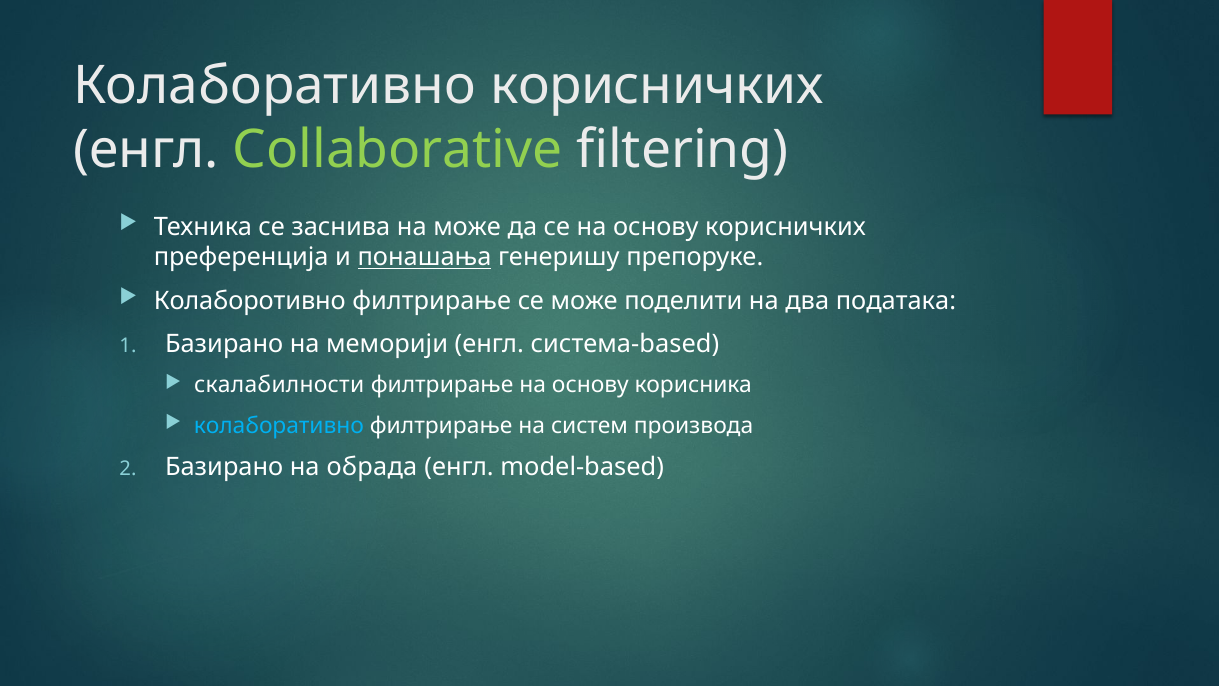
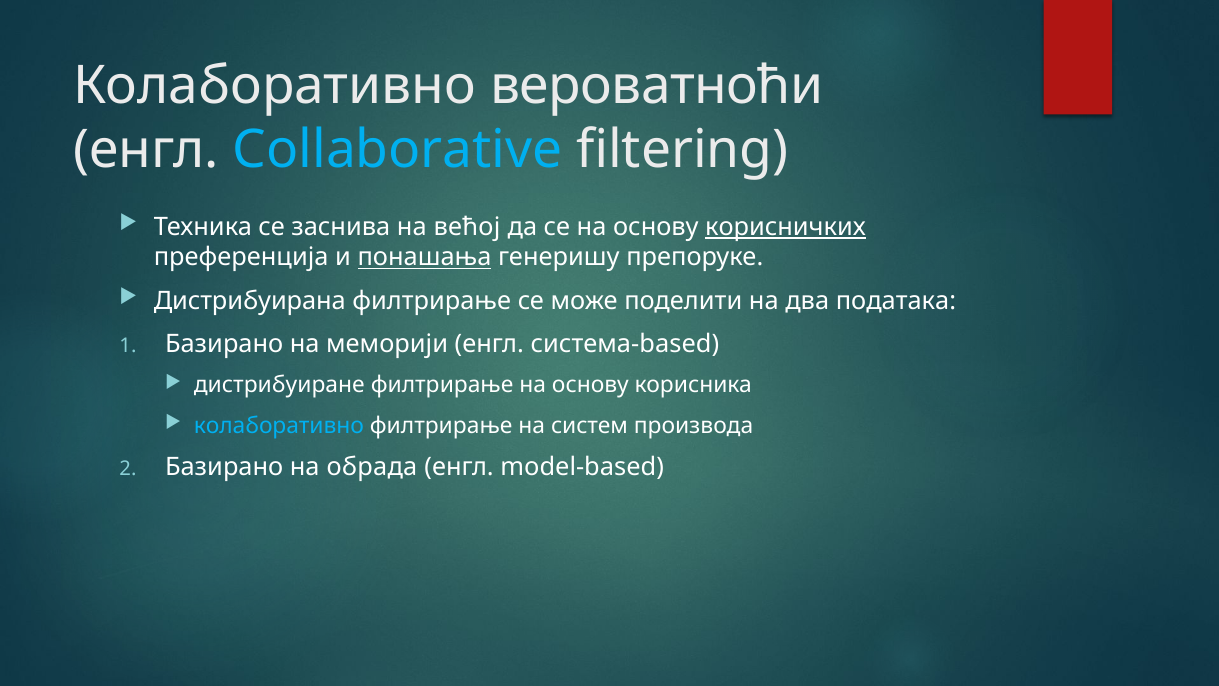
Колаборативно корисничких: корисничких -> вероватноћи
Collaborative colour: light green -> light blue
на може: може -> већој
корисничких at (785, 227) underline: none -> present
Колаборотивно: Колаборотивно -> Дистрибуирана
скалабилности: скалабилности -> дистрибуиране
